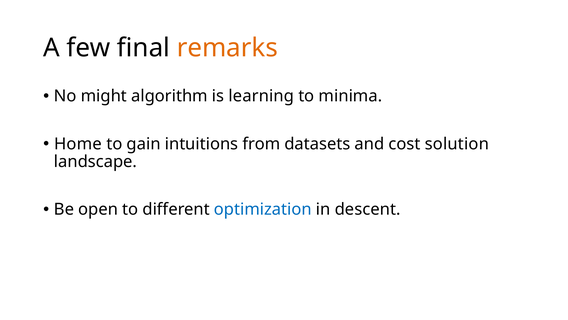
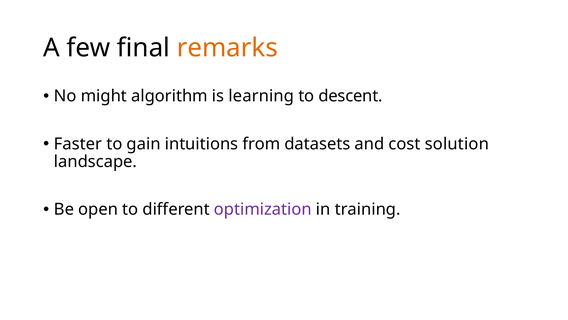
minima: minima -> descent
Home: Home -> Faster
optimization colour: blue -> purple
descent: descent -> training
